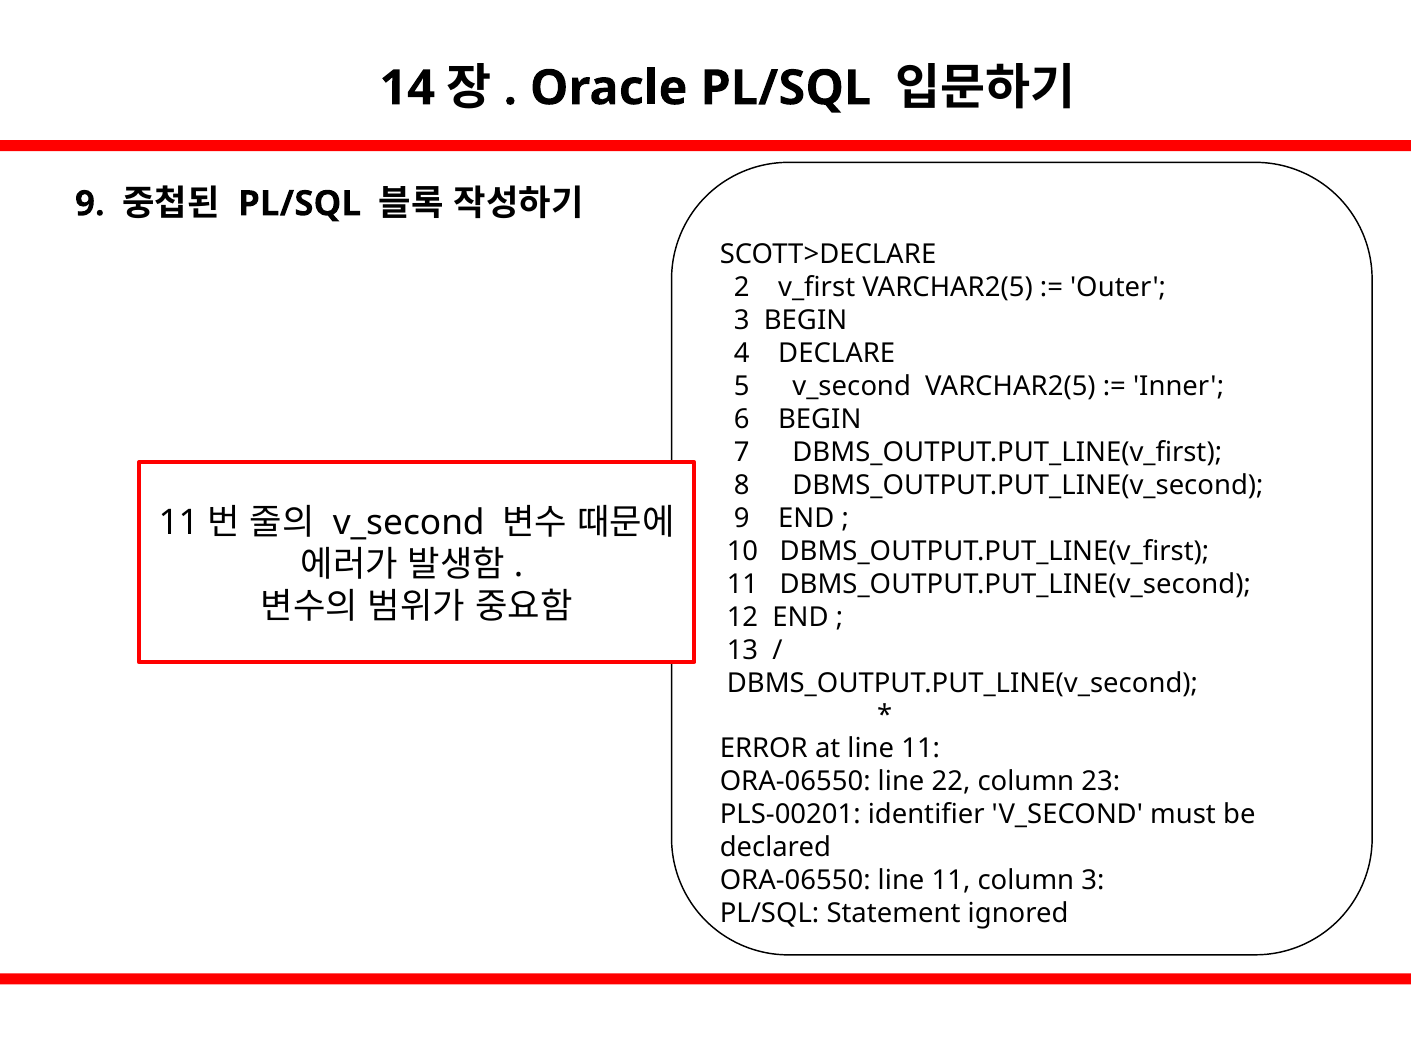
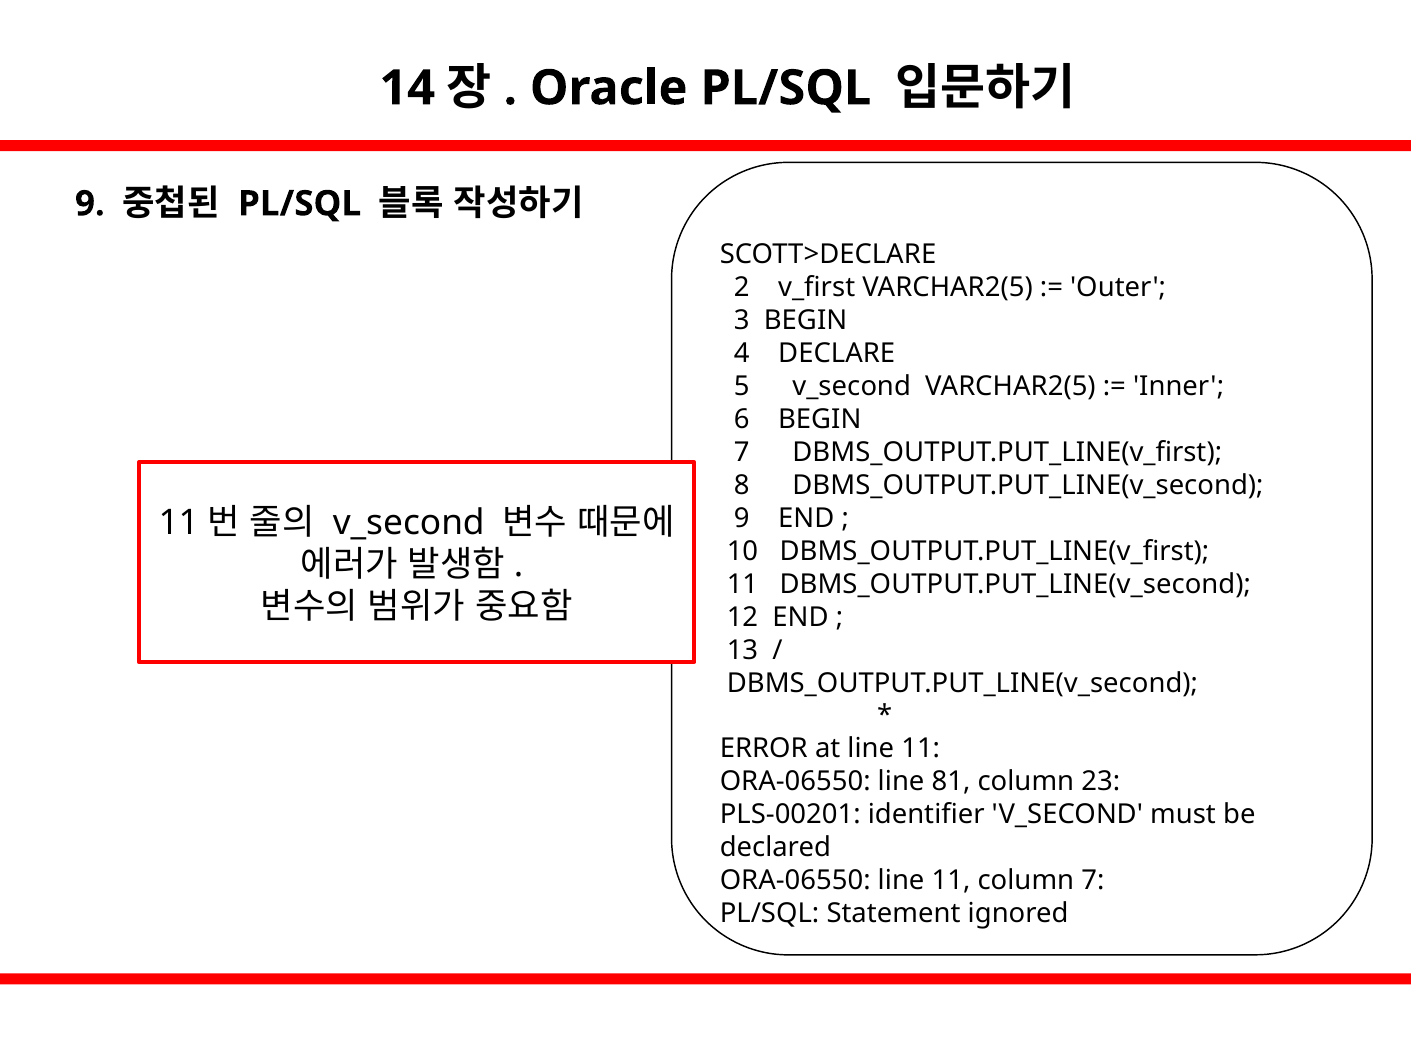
22: 22 -> 81
column 3: 3 -> 7
